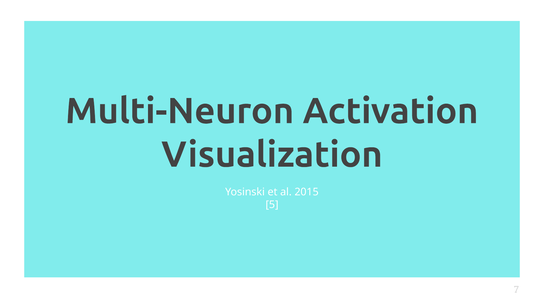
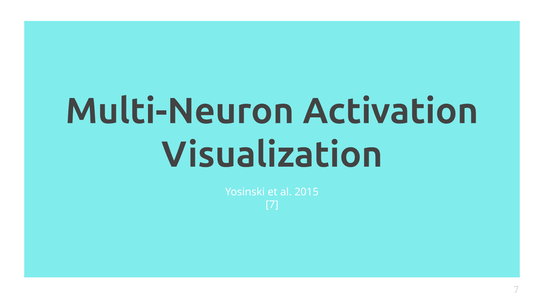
5 at (272, 205): 5 -> 7
